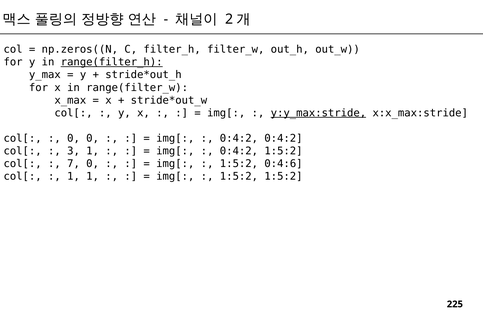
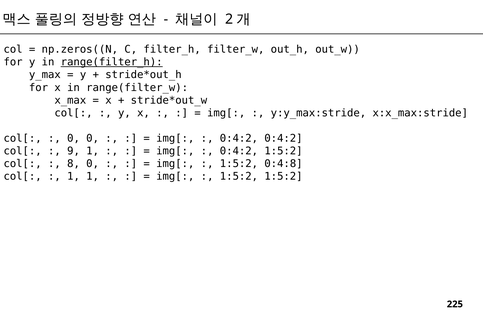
y:y_max:stride underline: present -> none
3: 3 -> 9
7: 7 -> 8
0:4:6: 0:4:6 -> 0:4:8
